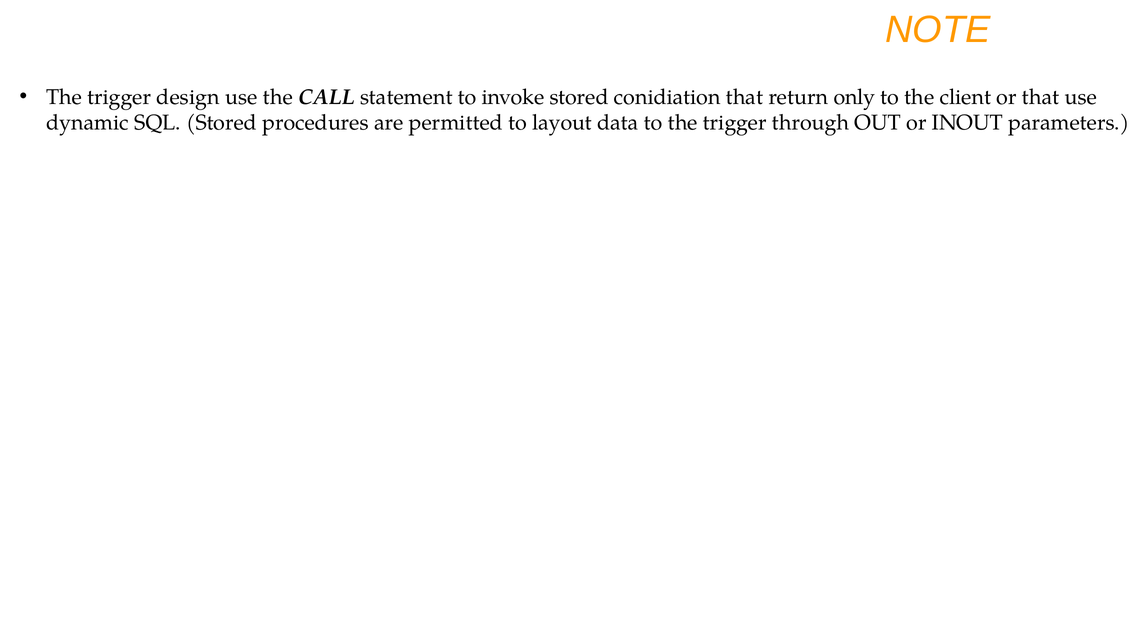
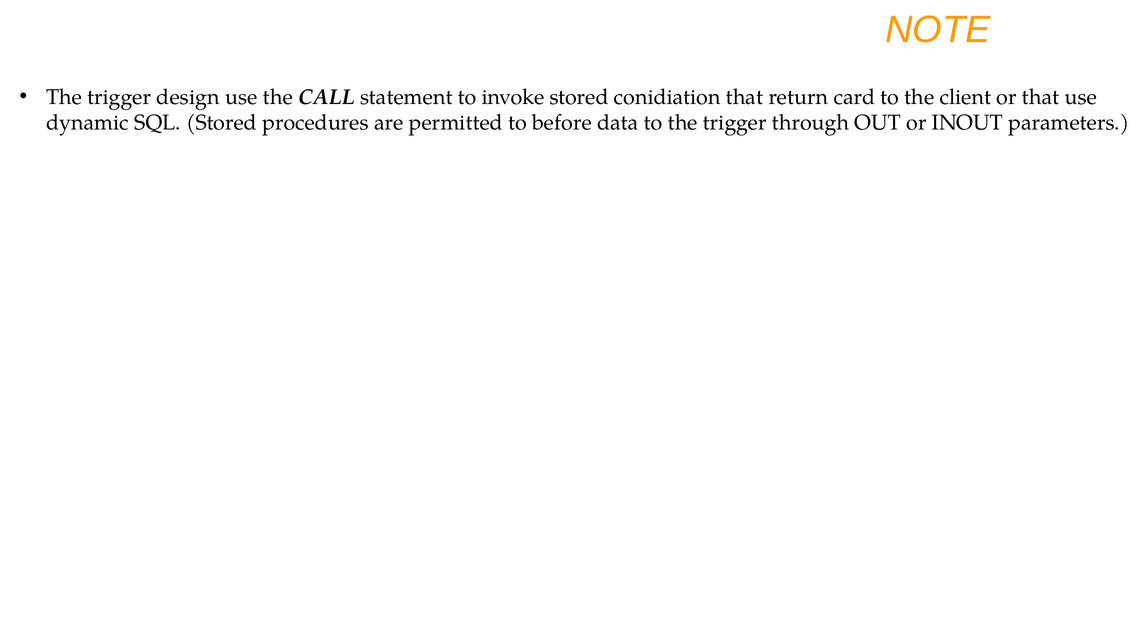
only: only -> card
layout: layout -> before
